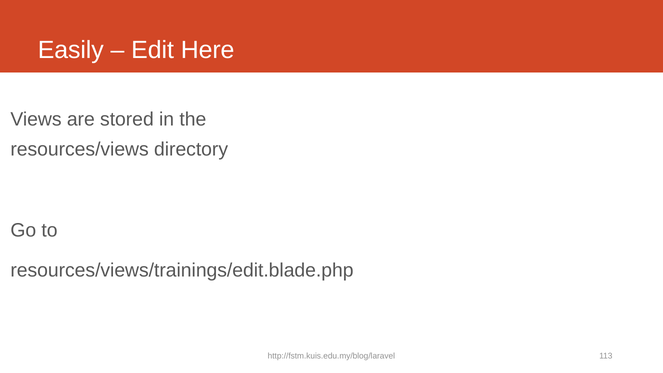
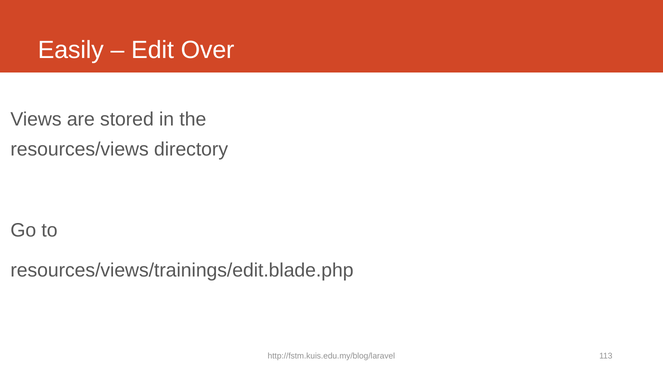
Here: Here -> Over
